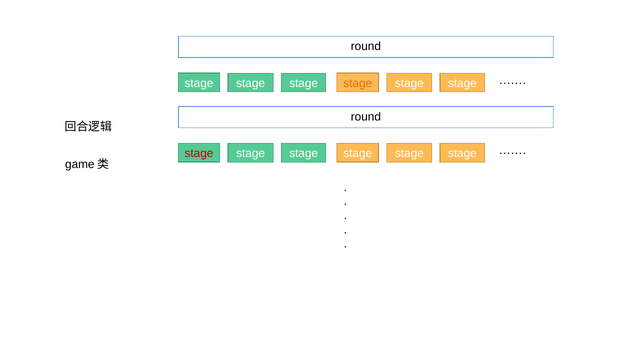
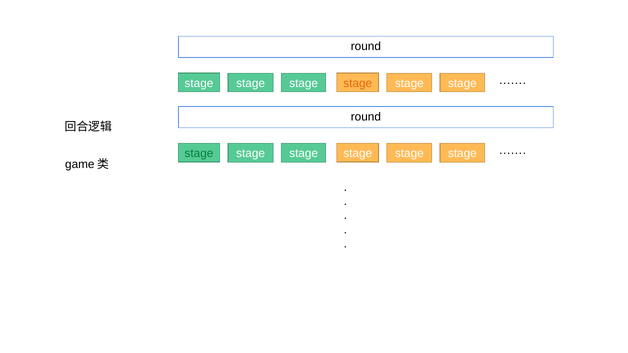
stage at (199, 154) colour: red -> green
